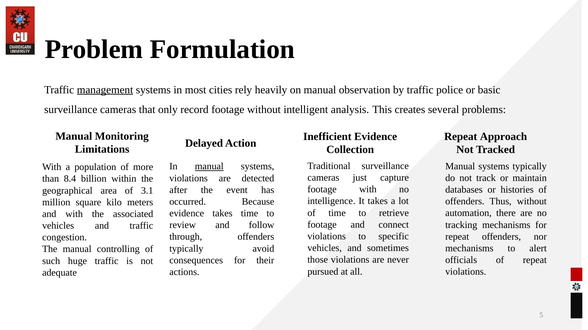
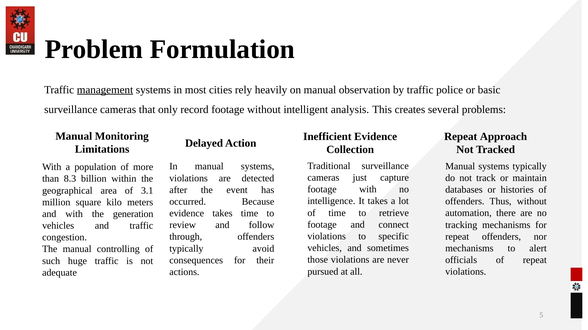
manual at (209, 167) underline: present -> none
8.4: 8.4 -> 8.3
associated: associated -> generation
